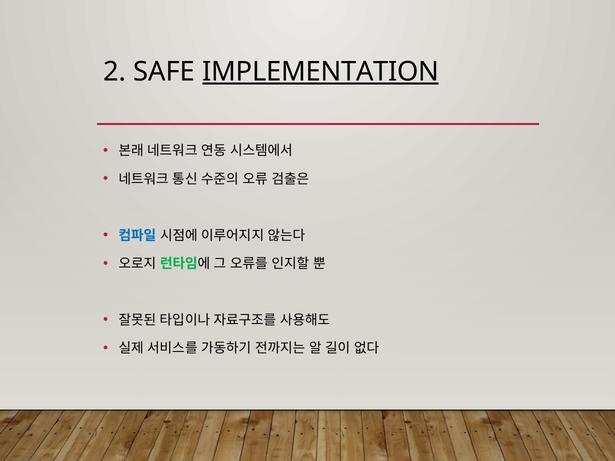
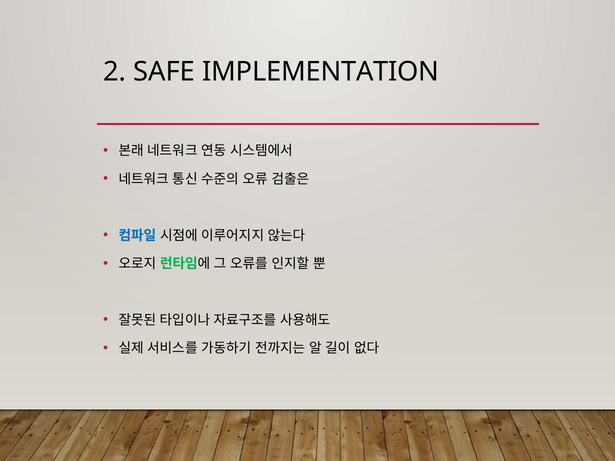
IMPLEMENTATION underline: present -> none
